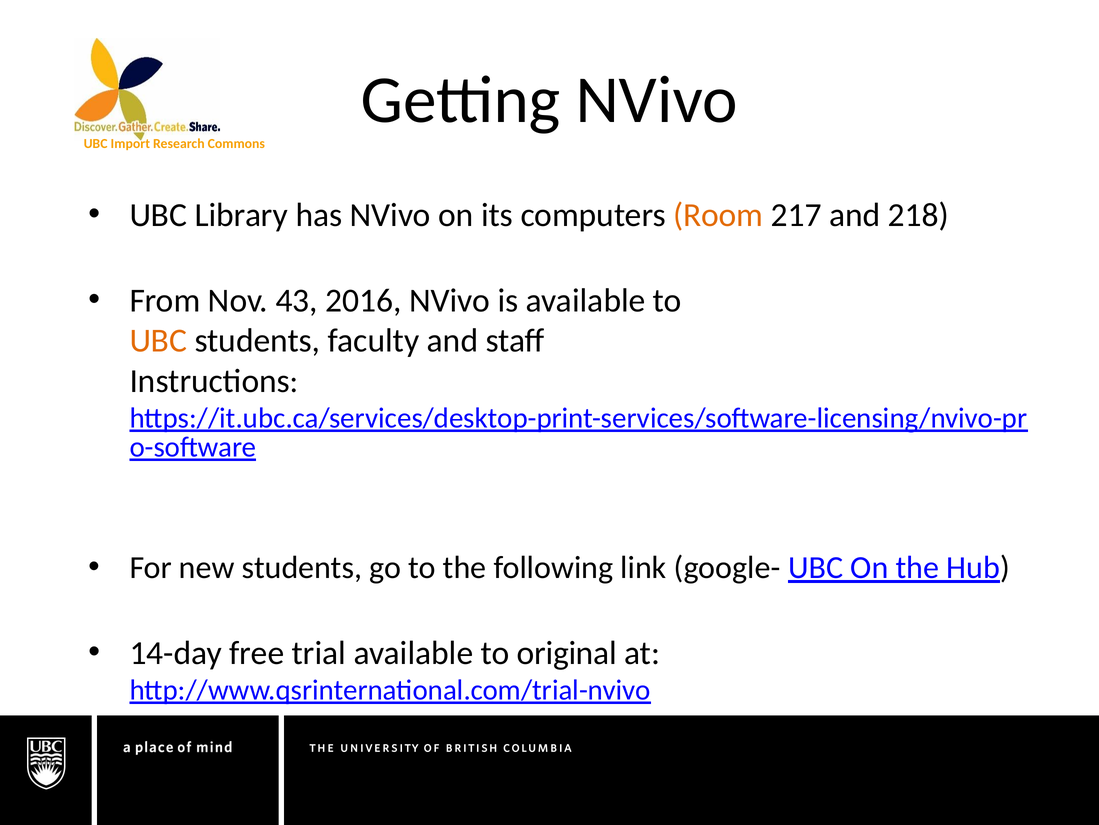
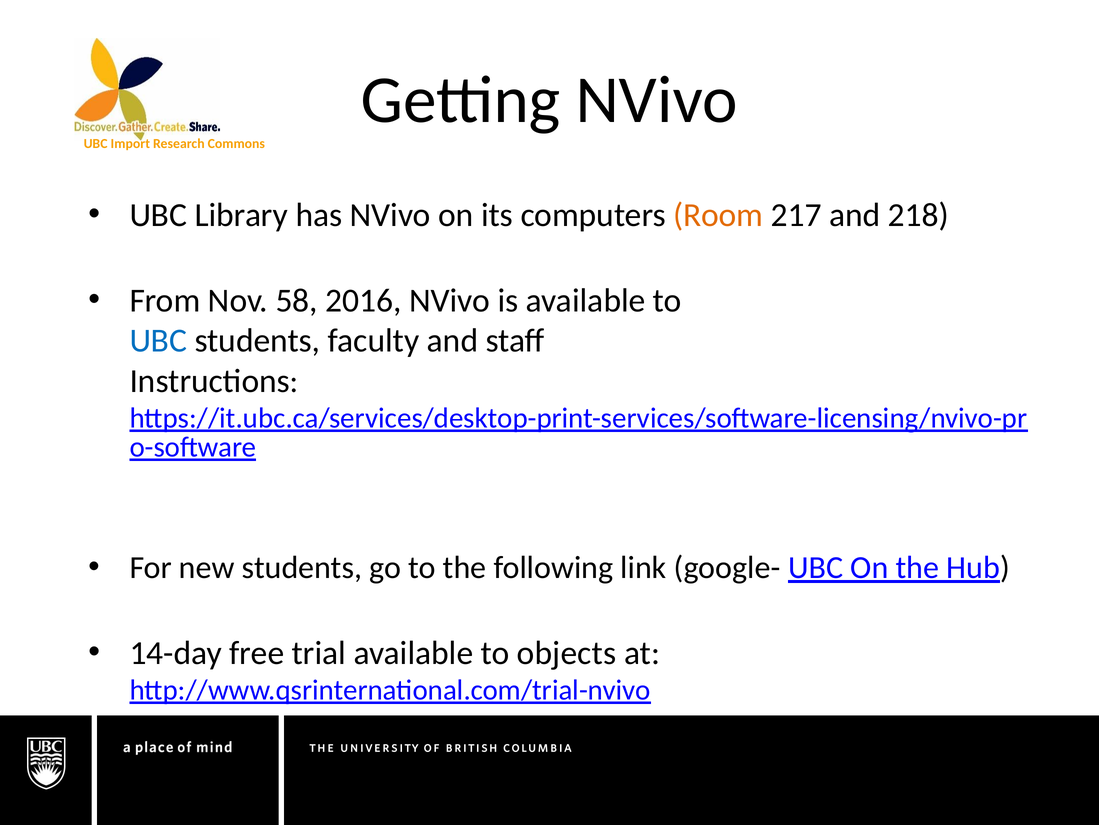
43: 43 -> 58
UBC at (158, 340) colour: orange -> blue
original: original -> objects
